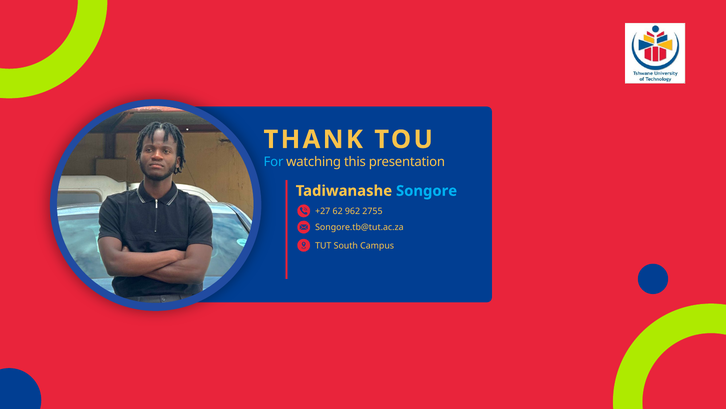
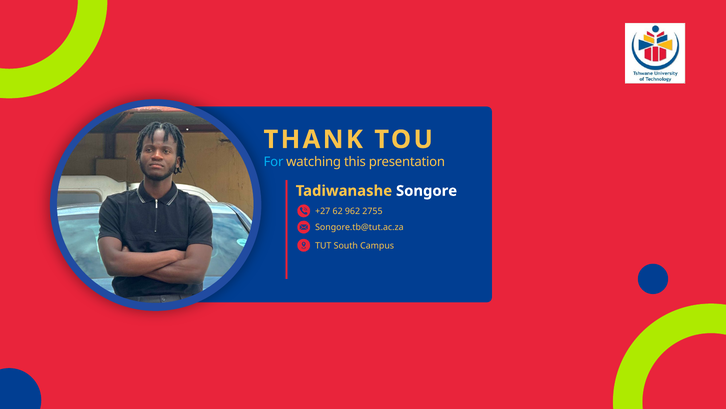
Songore colour: light blue -> white
